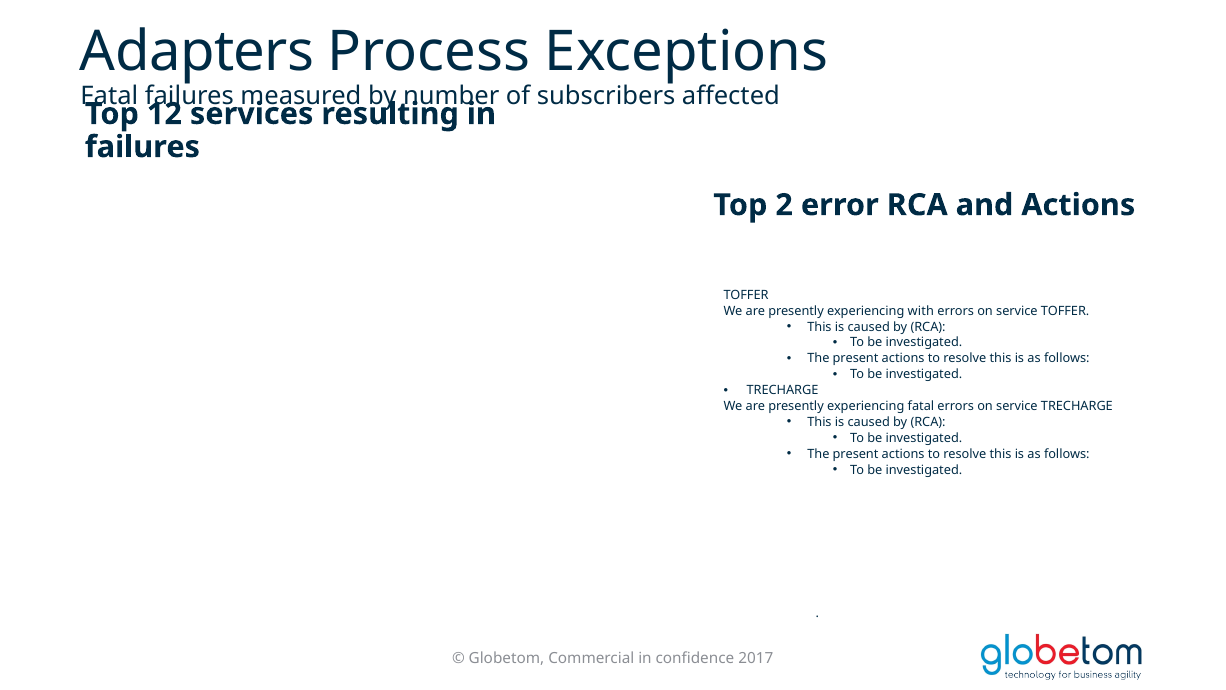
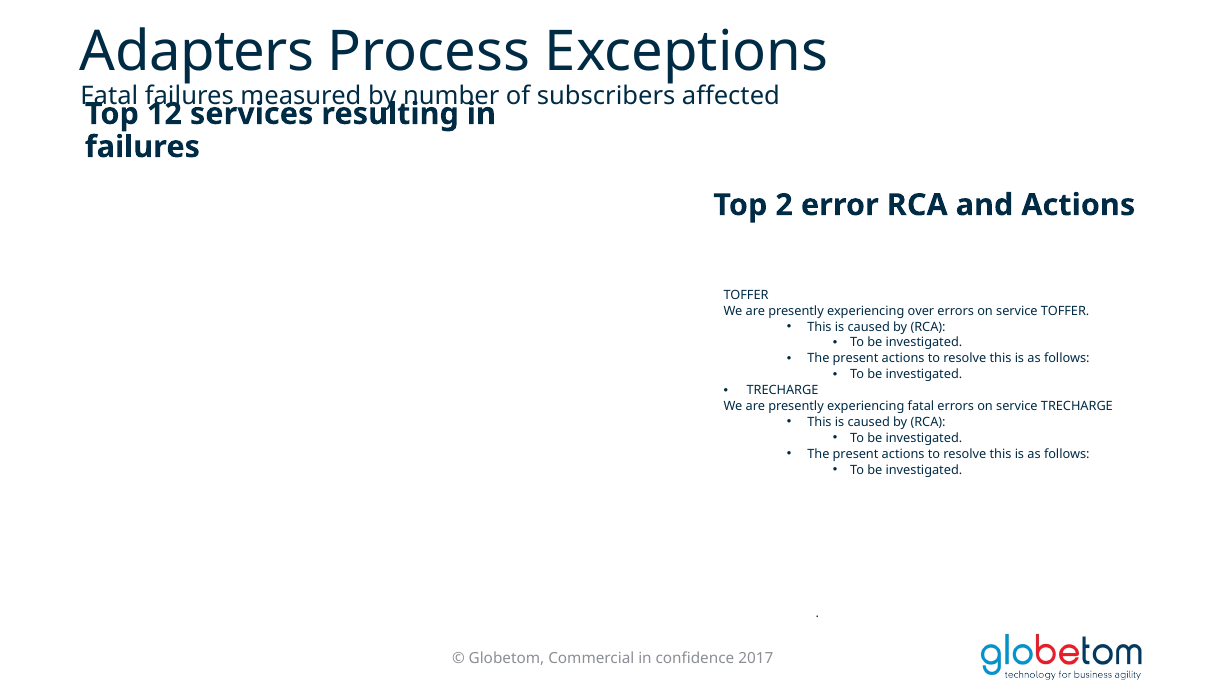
with: with -> over
